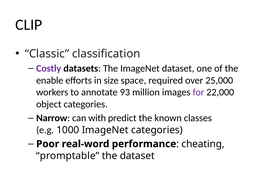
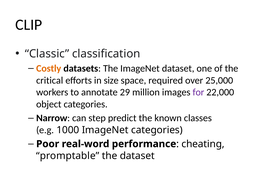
Costly colour: purple -> orange
enable: enable -> critical
93: 93 -> 29
with: with -> step
